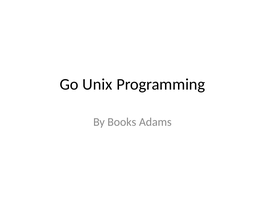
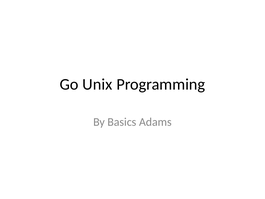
Books: Books -> Basics
